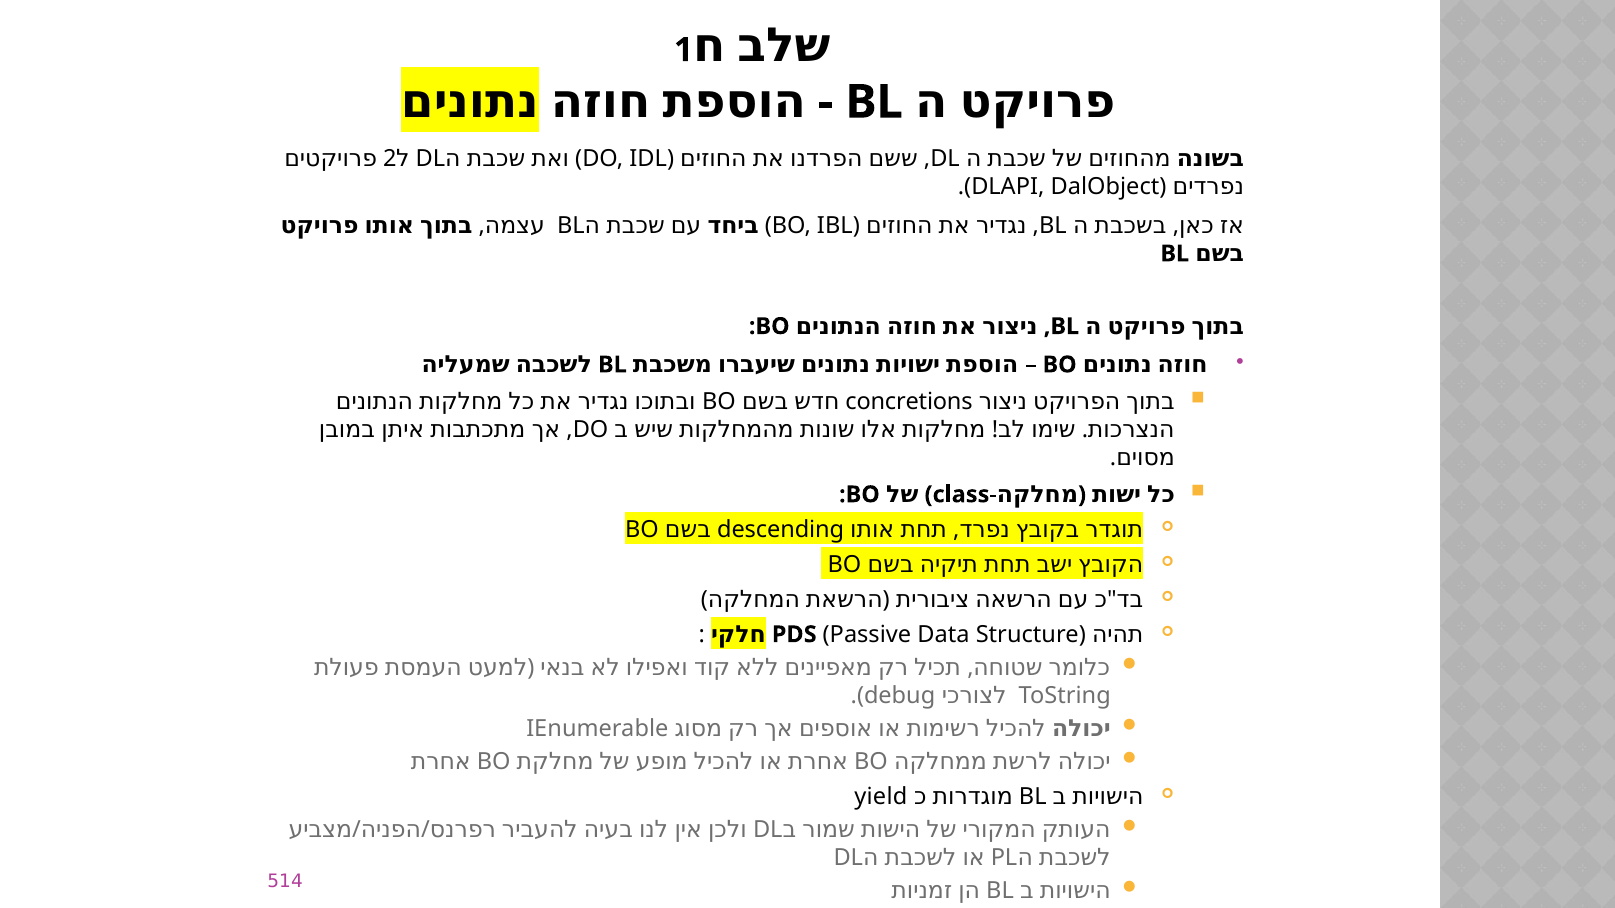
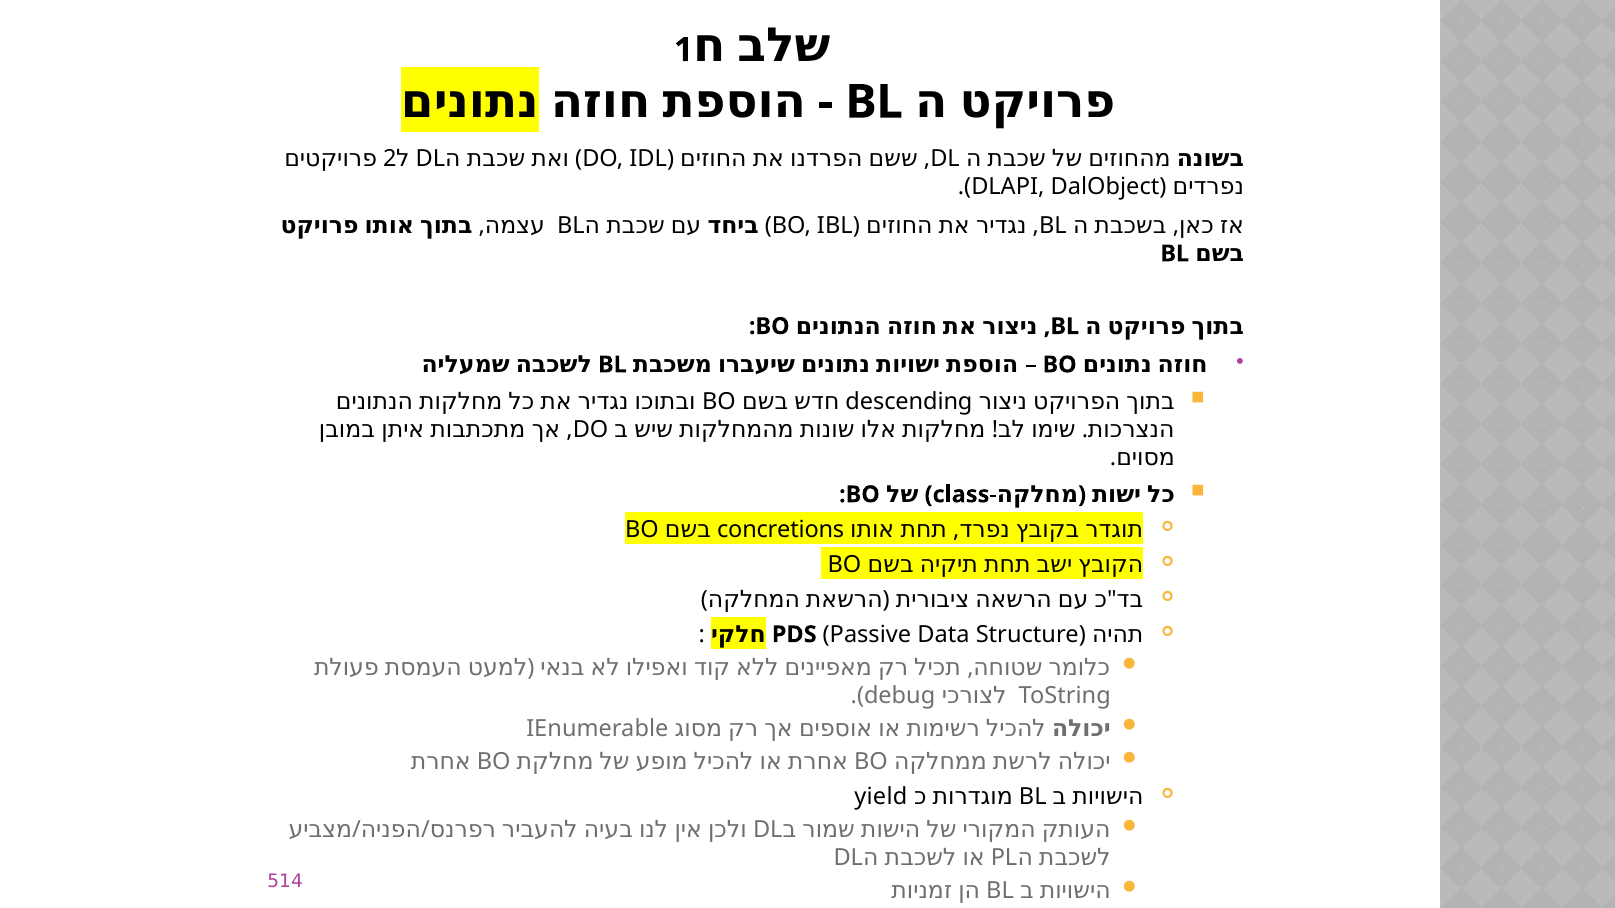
concretions: concretions -> descending
descending: descending -> concretions
